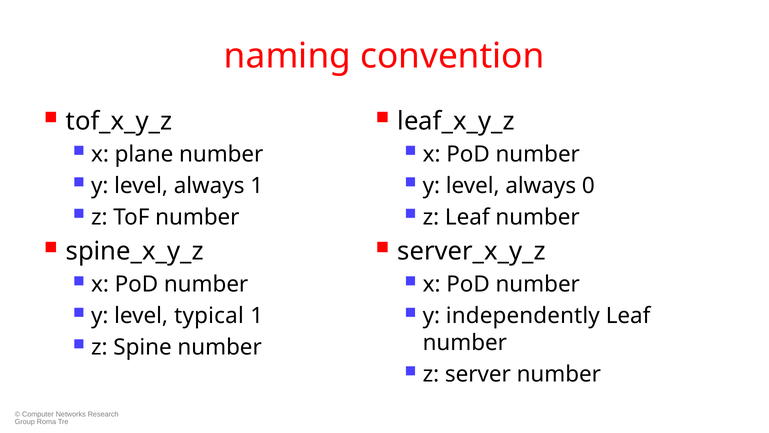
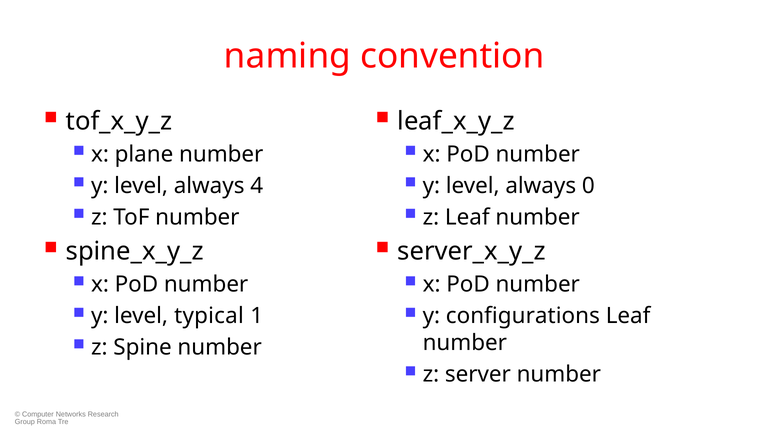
always 1: 1 -> 4
independently: independently -> configurations
